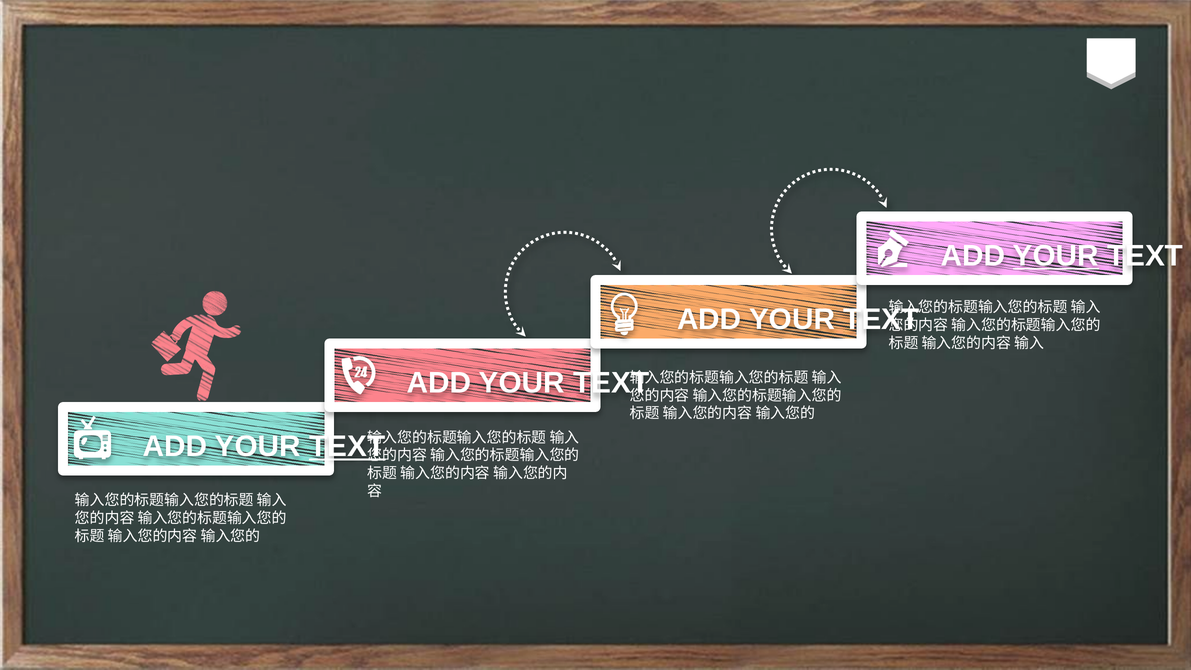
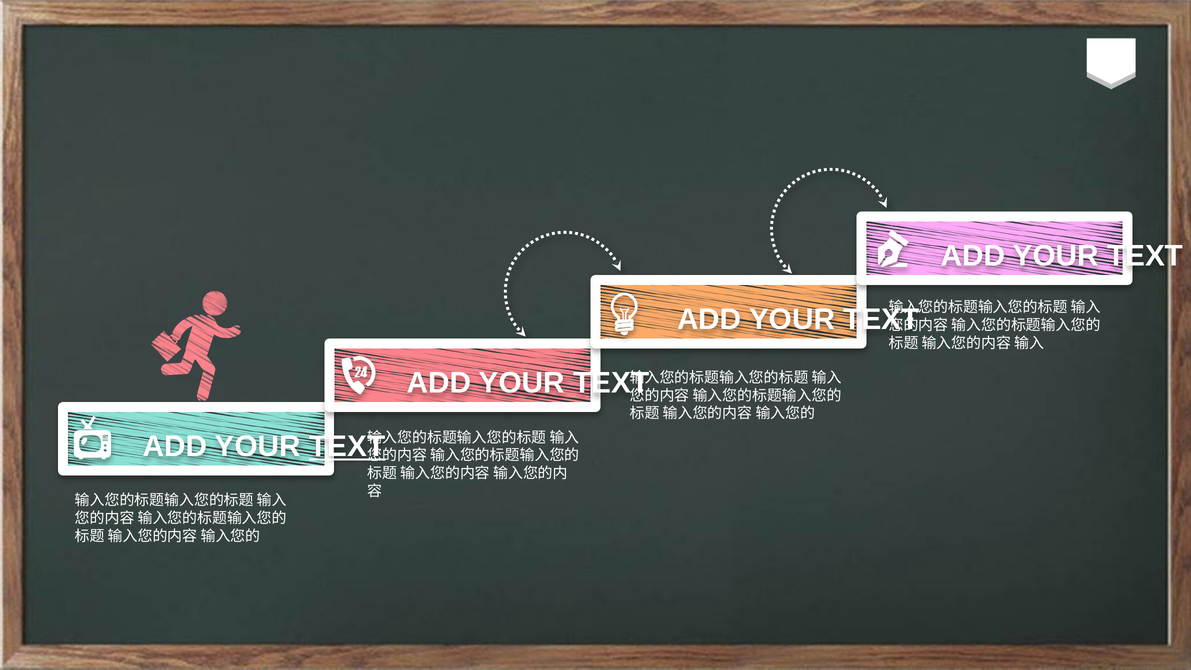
YOUR at (1056, 256) underline: present -> none
